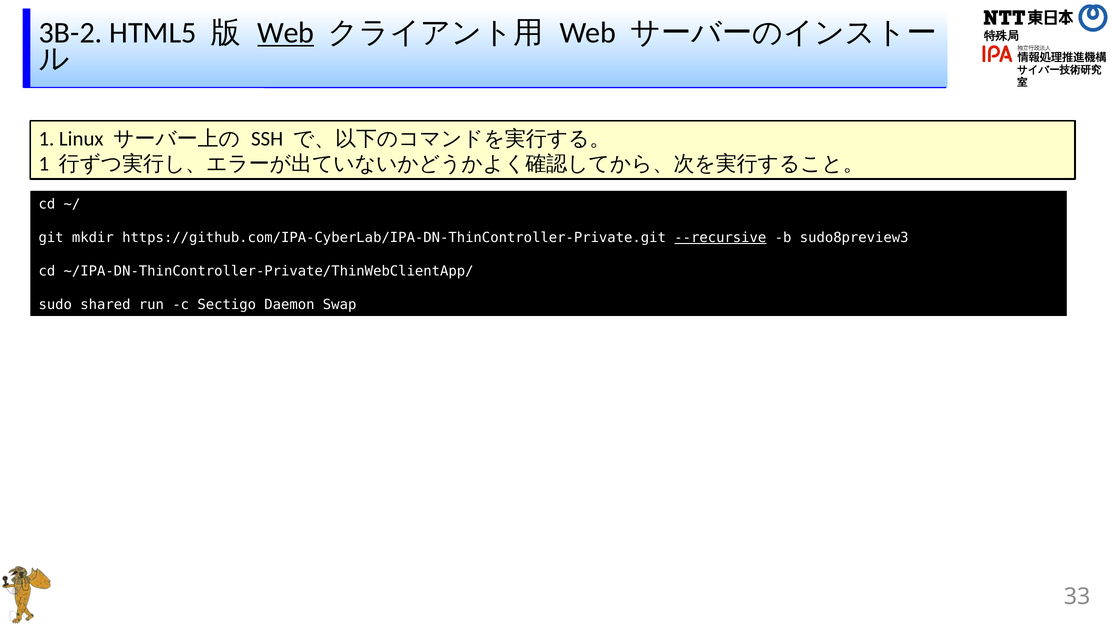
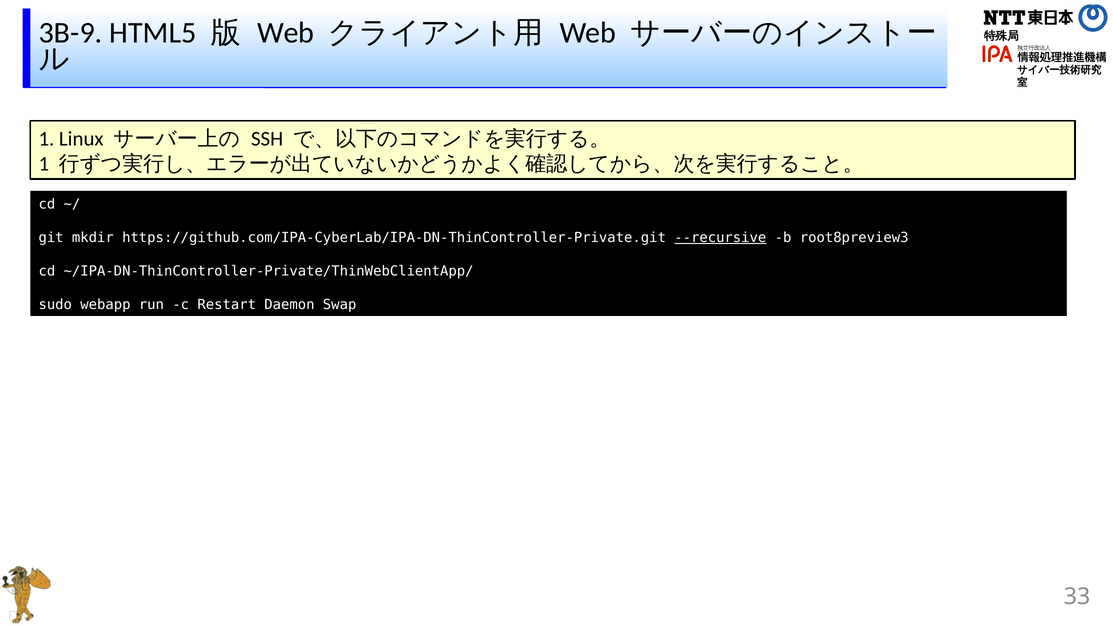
3B-2: 3B-2 -> 3B-9
Web at (286, 33) underline: present -> none
sudo8preview3: sudo8preview3 -> root8preview3
shared: shared -> webapp
Sectigo: Sectigo -> Restart
